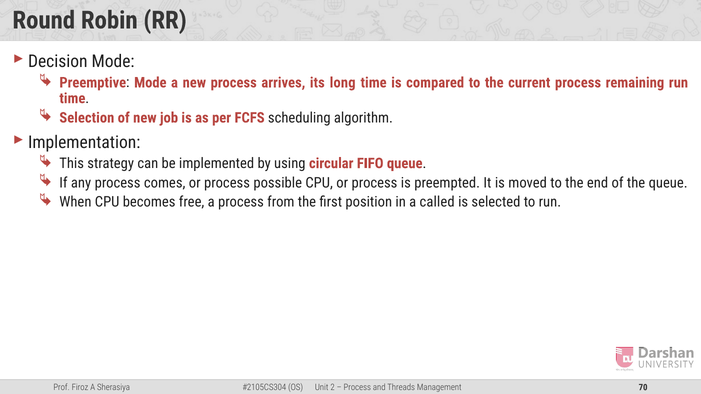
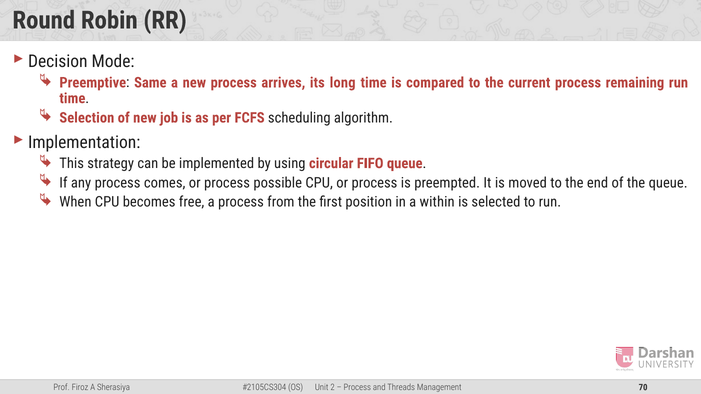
Preemptive Mode: Mode -> Same
called: called -> within
